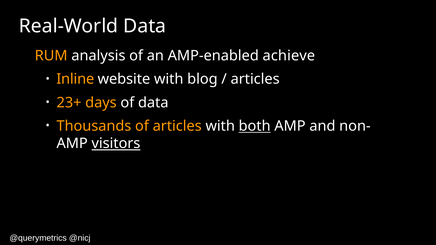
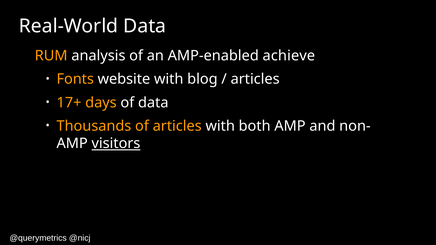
Inline: Inline -> Fonts
23+: 23+ -> 17+
both underline: present -> none
